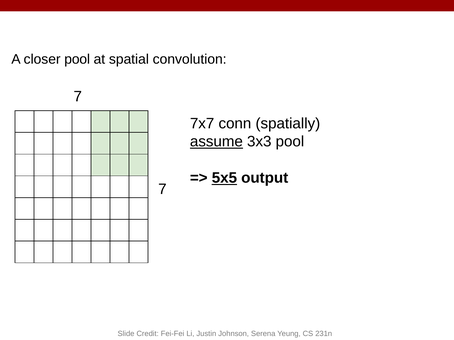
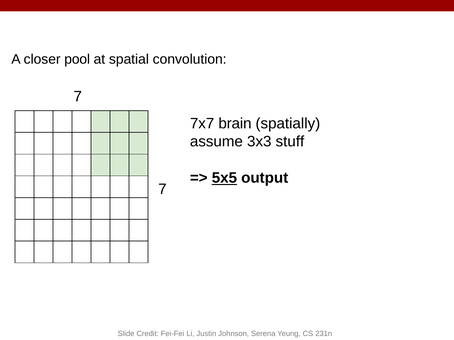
conn: conn -> brain
assume underline: present -> none
3x3 pool: pool -> stuff
